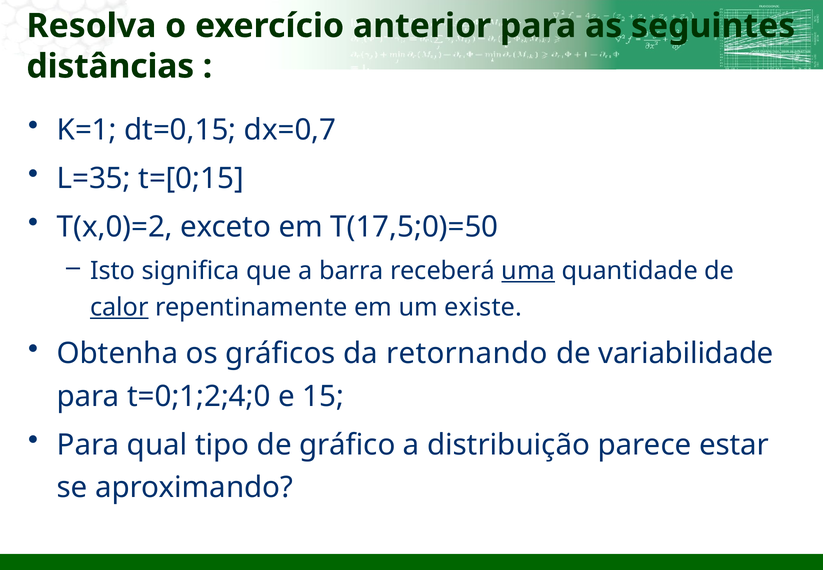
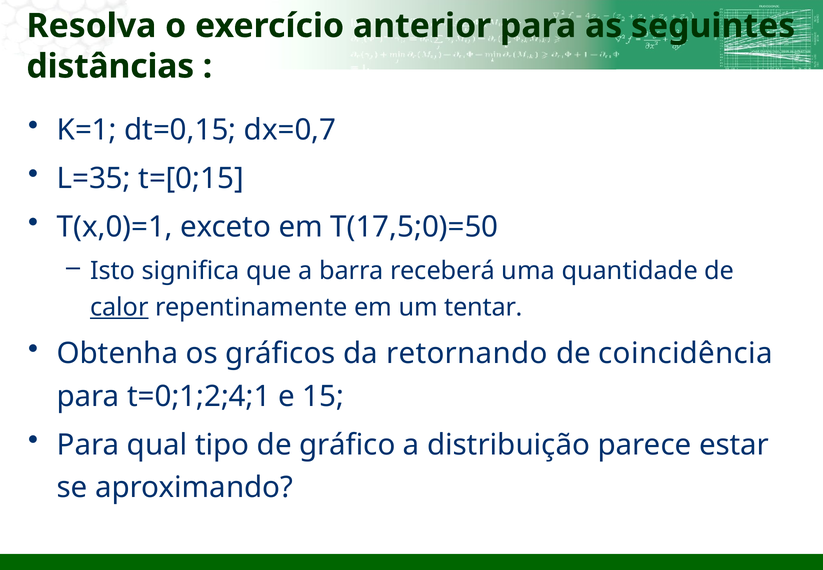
T(x,0)=2: T(x,0)=2 -> T(x,0)=1
uma underline: present -> none
existe: existe -> tentar
variabilidade: variabilidade -> coincidência
t=0;1;2;4;0: t=0;1;2;4;0 -> t=0;1;2;4;1
